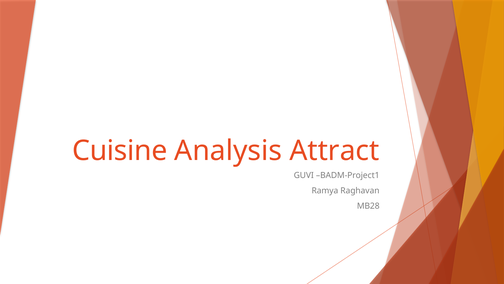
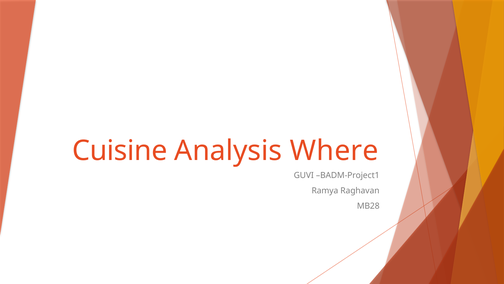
Attract: Attract -> Where
